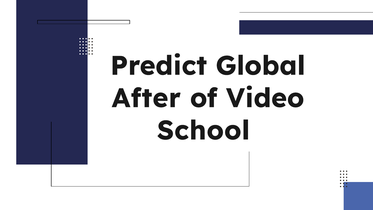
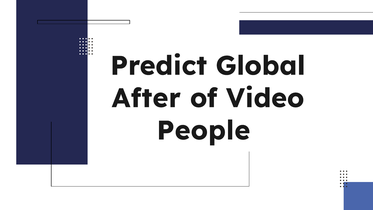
School: School -> People
